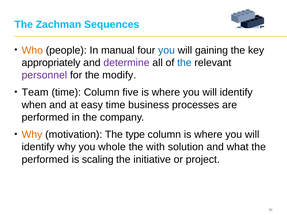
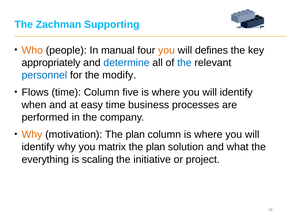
Sequences: Sequences -> Supporting
you at (166, 50) colour: blue -> orange
gaining: gaining -> defines
determine colour: purple -> blue
personnel colour: purple -> blue
Team: Team -> Flows
motivation The type: type -> plan
whole: whole -> matrix
with at (155, 147): with -> plan
performed at (45, 160): performed -> everything
